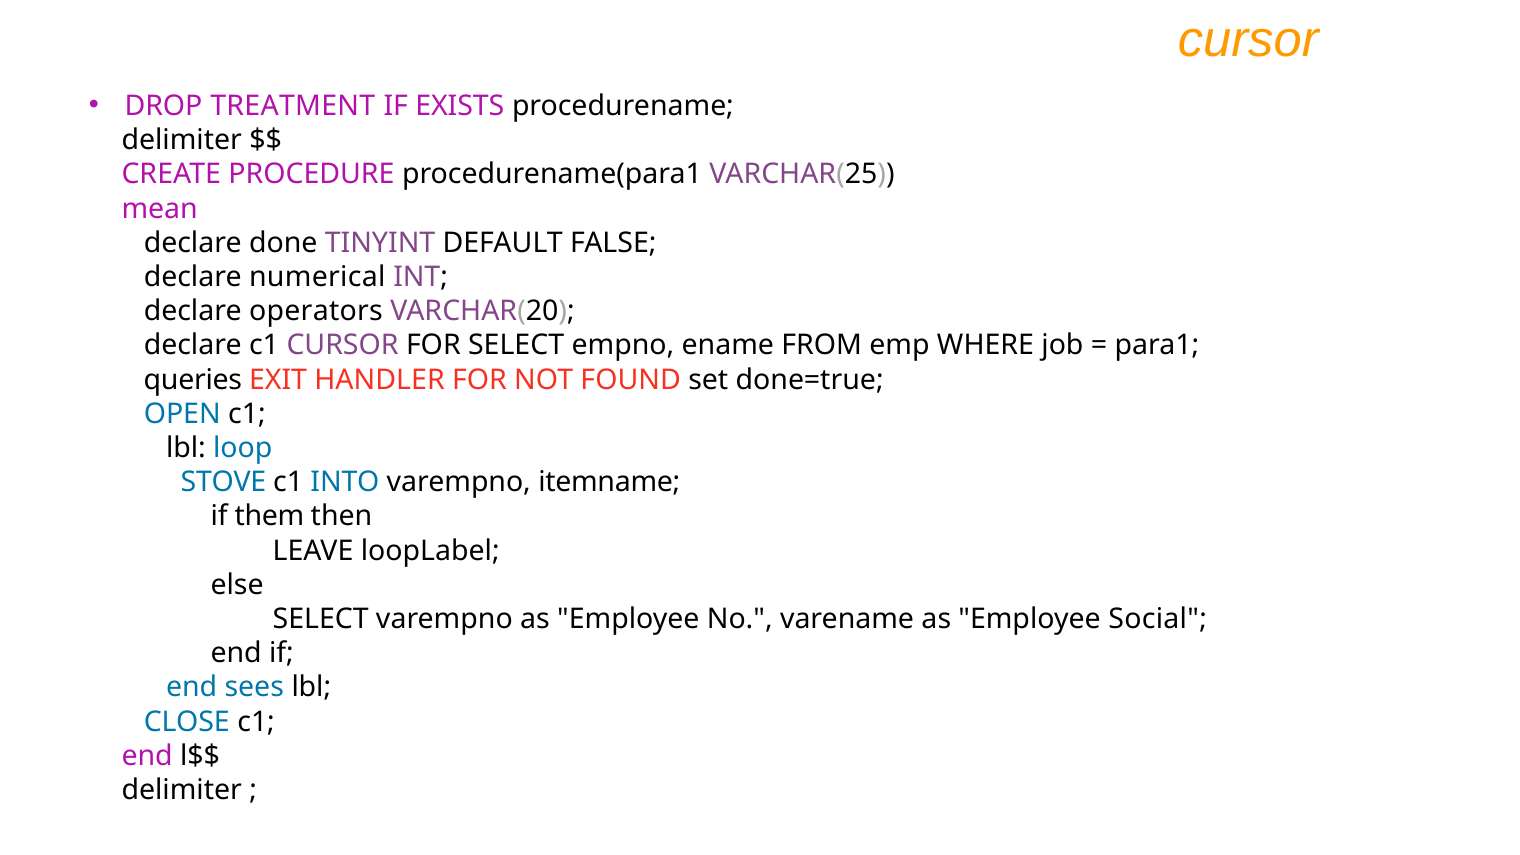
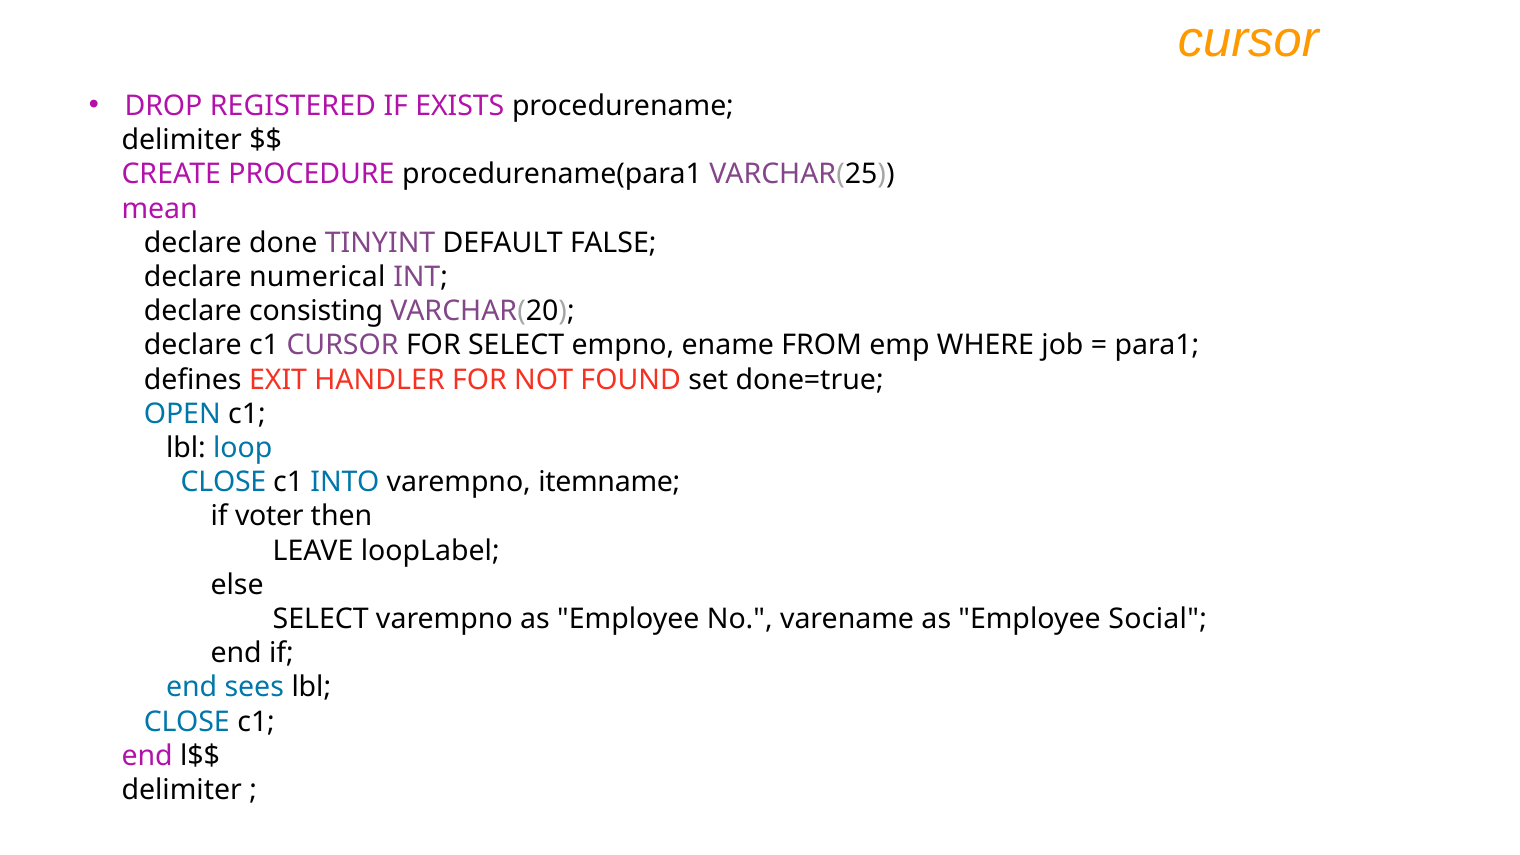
TREATMENT: TREATMENT -> REGISTERED
operators: operators -> consisting
queries: queries -> defines
STOVE at (223, 482): STOVE -> CLOSE
them: them -> voter
